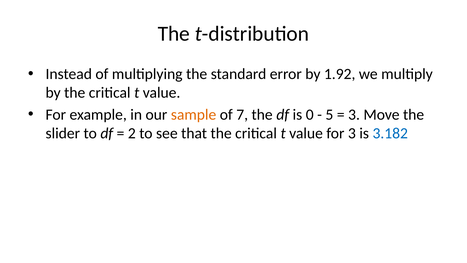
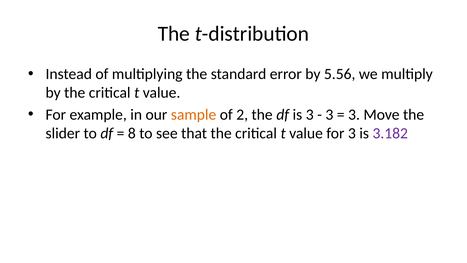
1.92: 1.92 -> 5.56
7: 7 -> 2
is 0: 0 -> 3
5 at (329, 115): 5 -> 3
2: 2 -> 8
3.182 colour: blue -> purple
